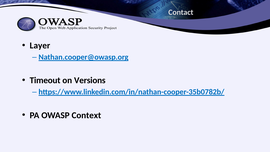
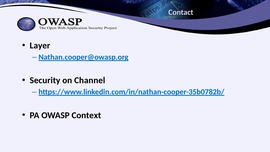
Timeout: Timeout -> Security
Versions: Versions -> Channel
